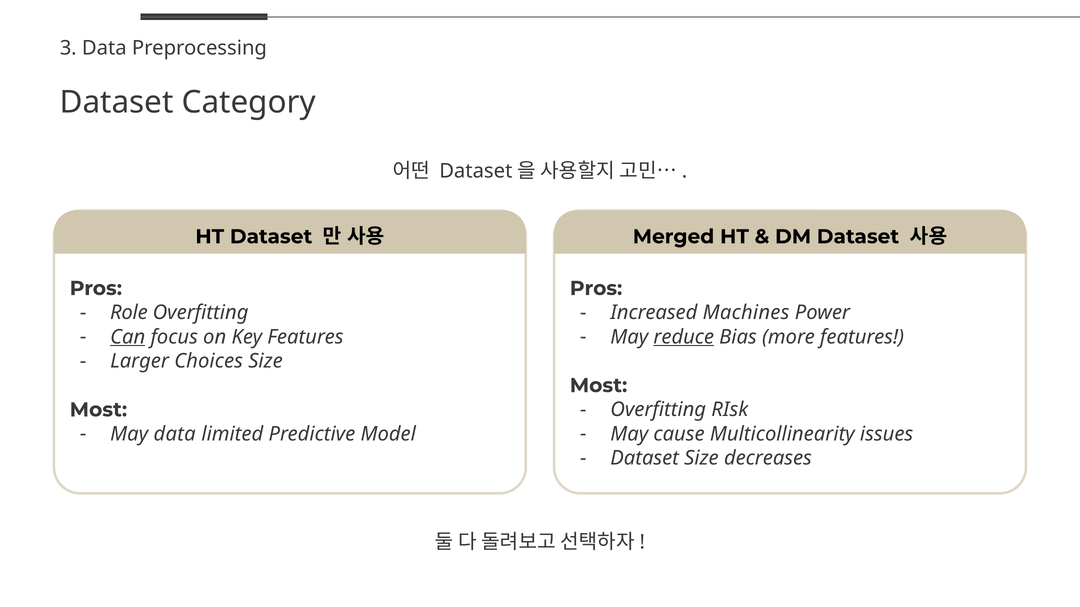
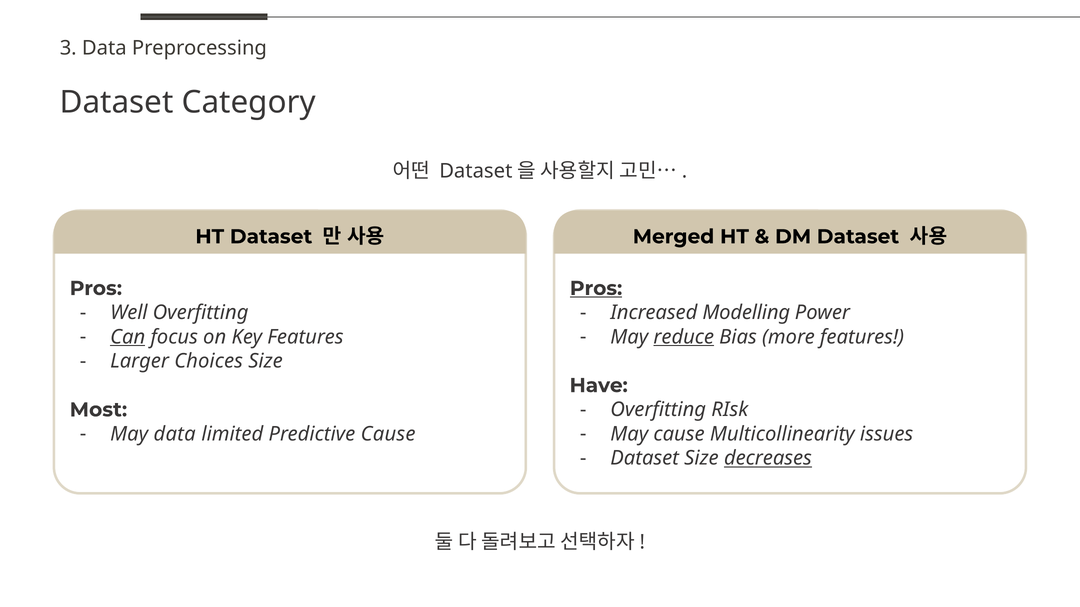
Pros at (596, 289) underline: none -> present
Role: Role -> Well
Machines: Machines -> Modelling
Most at (599, 386): Most -> Have
Predictive Model: Model -> Cause
decreases underline: none -> present
